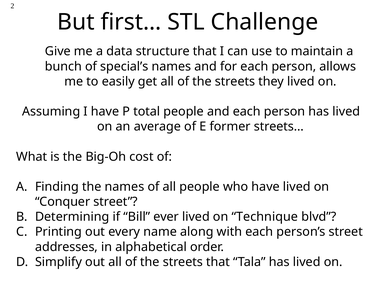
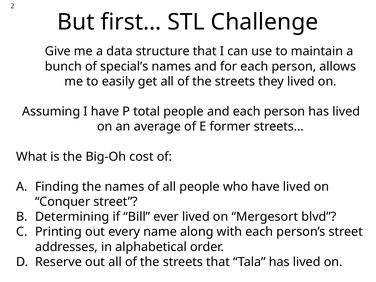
Technique: Technique -> Mergesort
Simplify: Simplify -> Reserve
